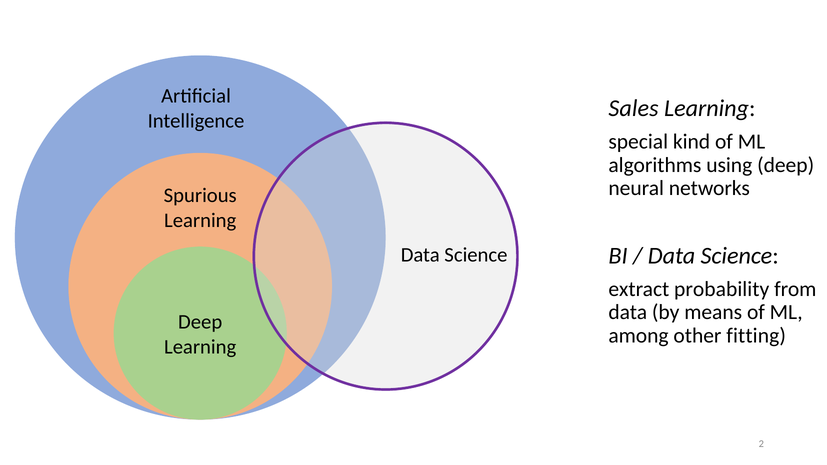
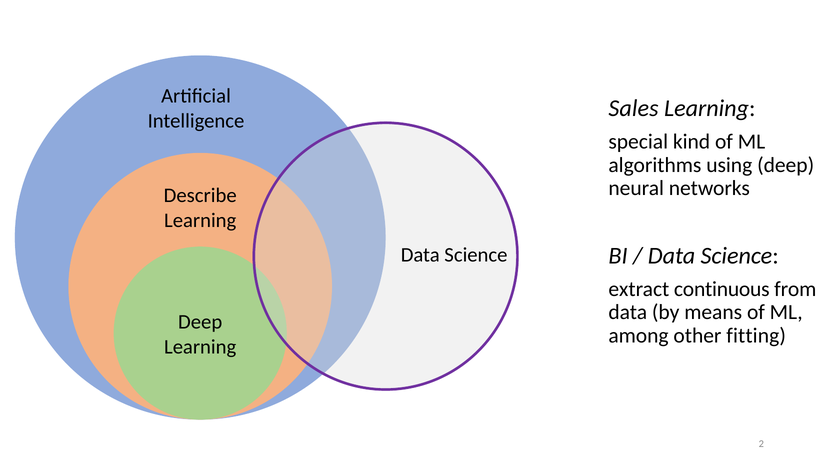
Spurious: Spurious -> Describe
probability: probability -> continuous
